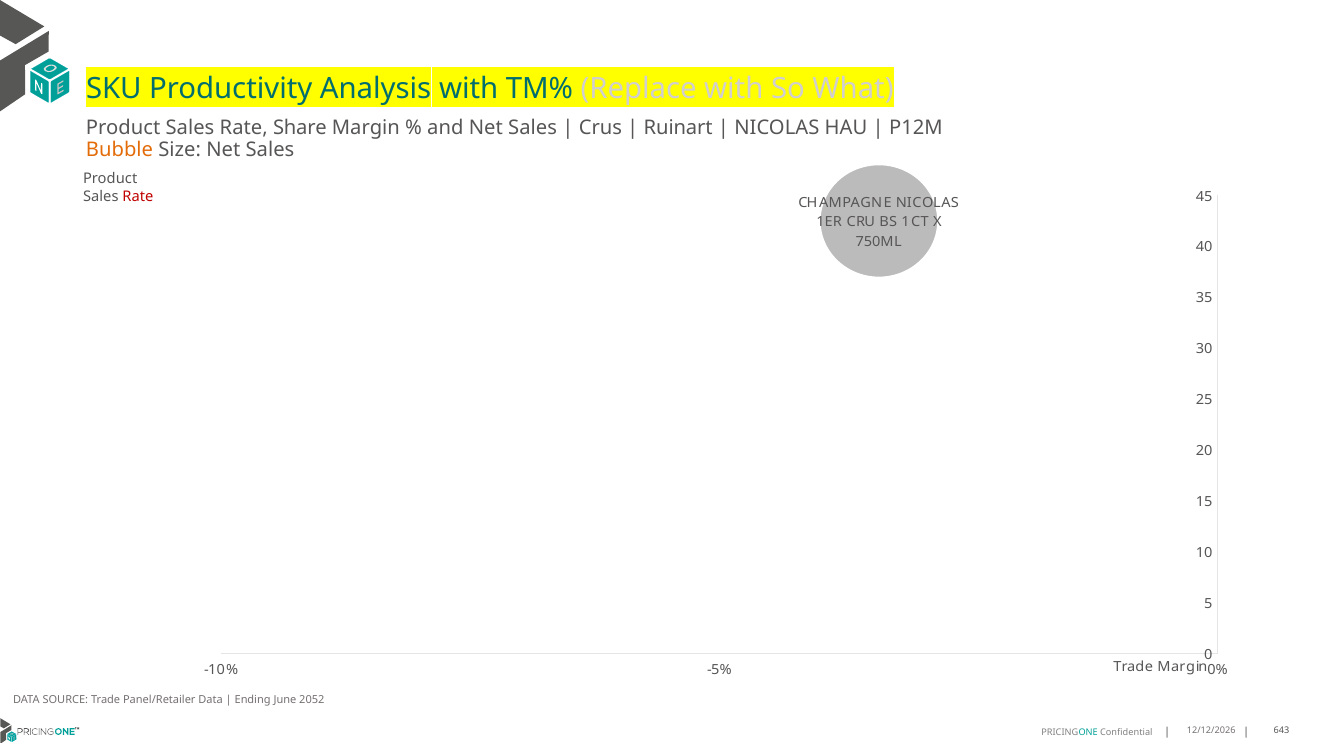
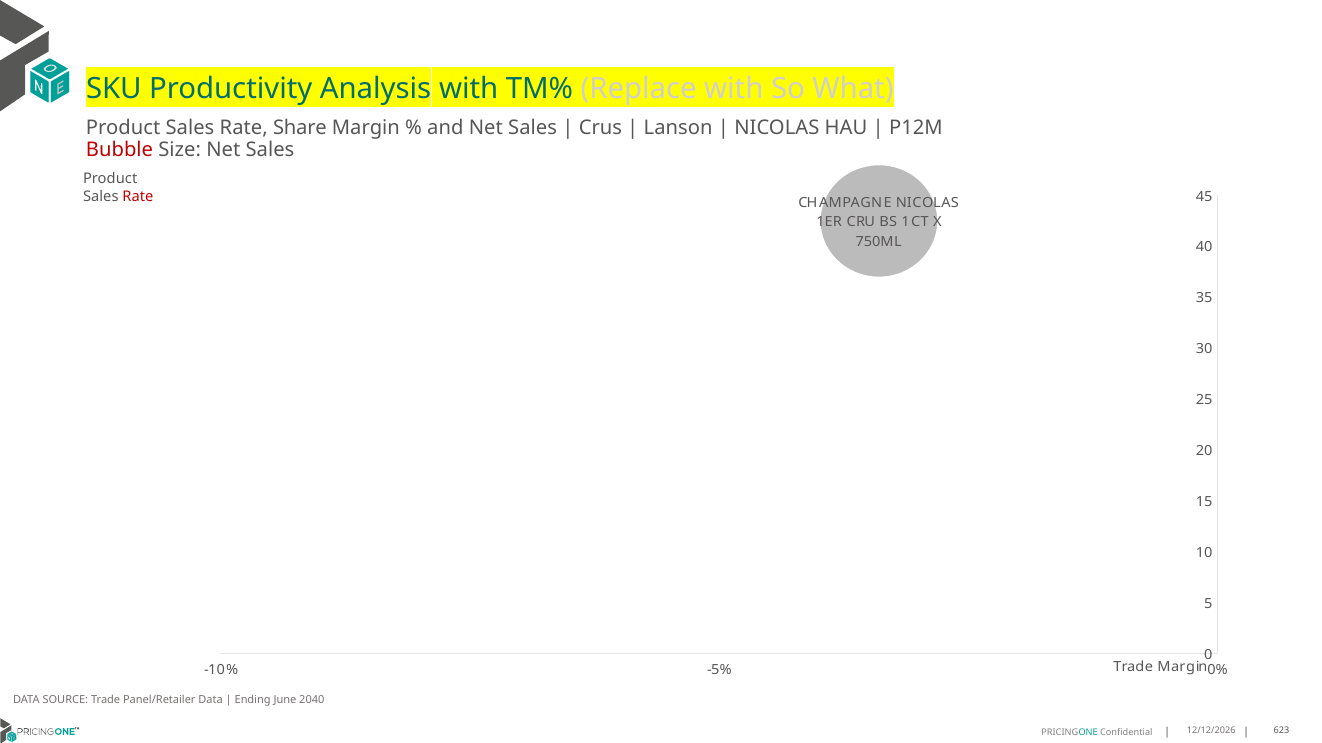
Ruinart: Ruinart -> Lanson
Bubble colour: orange -> red
2052: 2052 -> 2040
643: 643 -> 623
